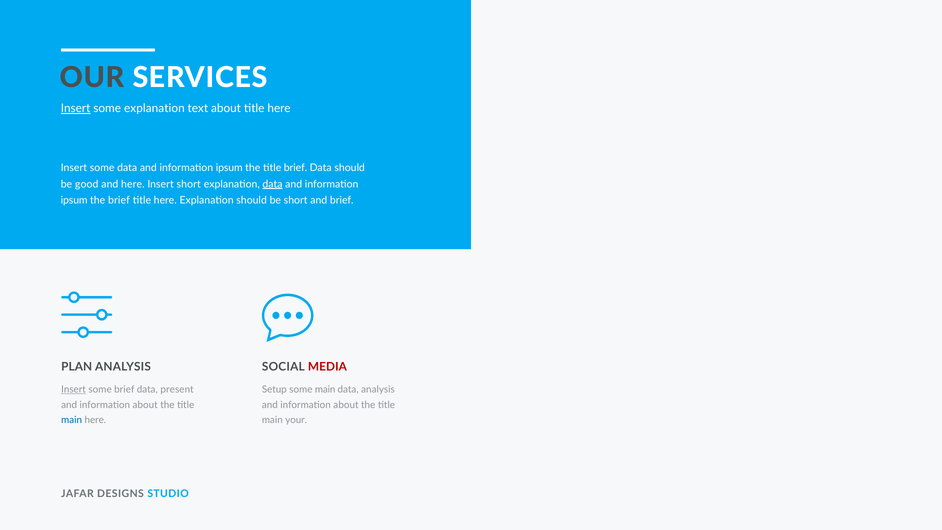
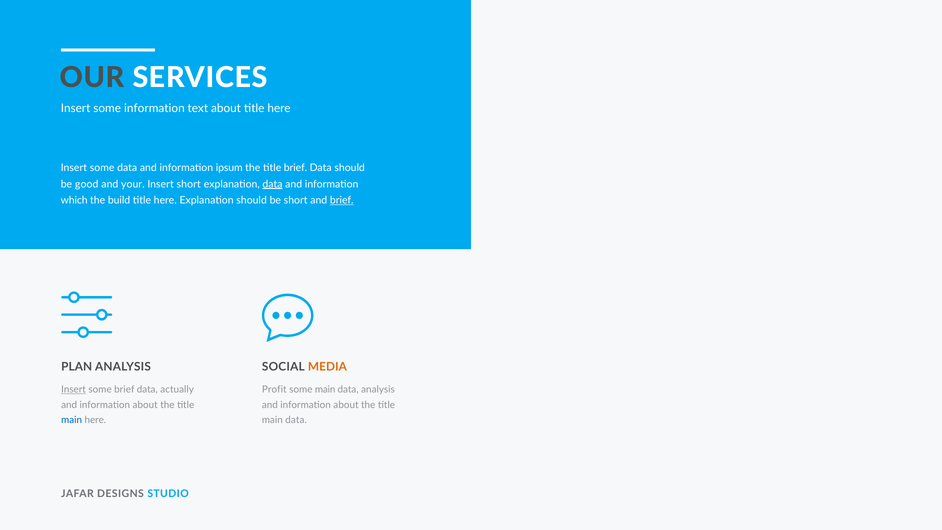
Insert at (76, 108) underline: present -> none
some explanation: explanation -> information
and here: here -> your
ipsum at (74, 200): ipsum -> which
the brief: brief -> build
brief at (342, 200) underline: none -> present
MEDIA colour: red -> orange
present: present -> actually
Setup: Setup -> Profit
your at (296, 420): your -> data
